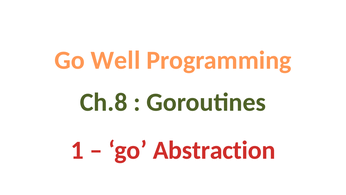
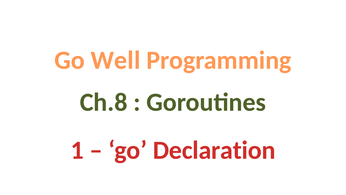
Abstraction: Abstraction -> Declaration
